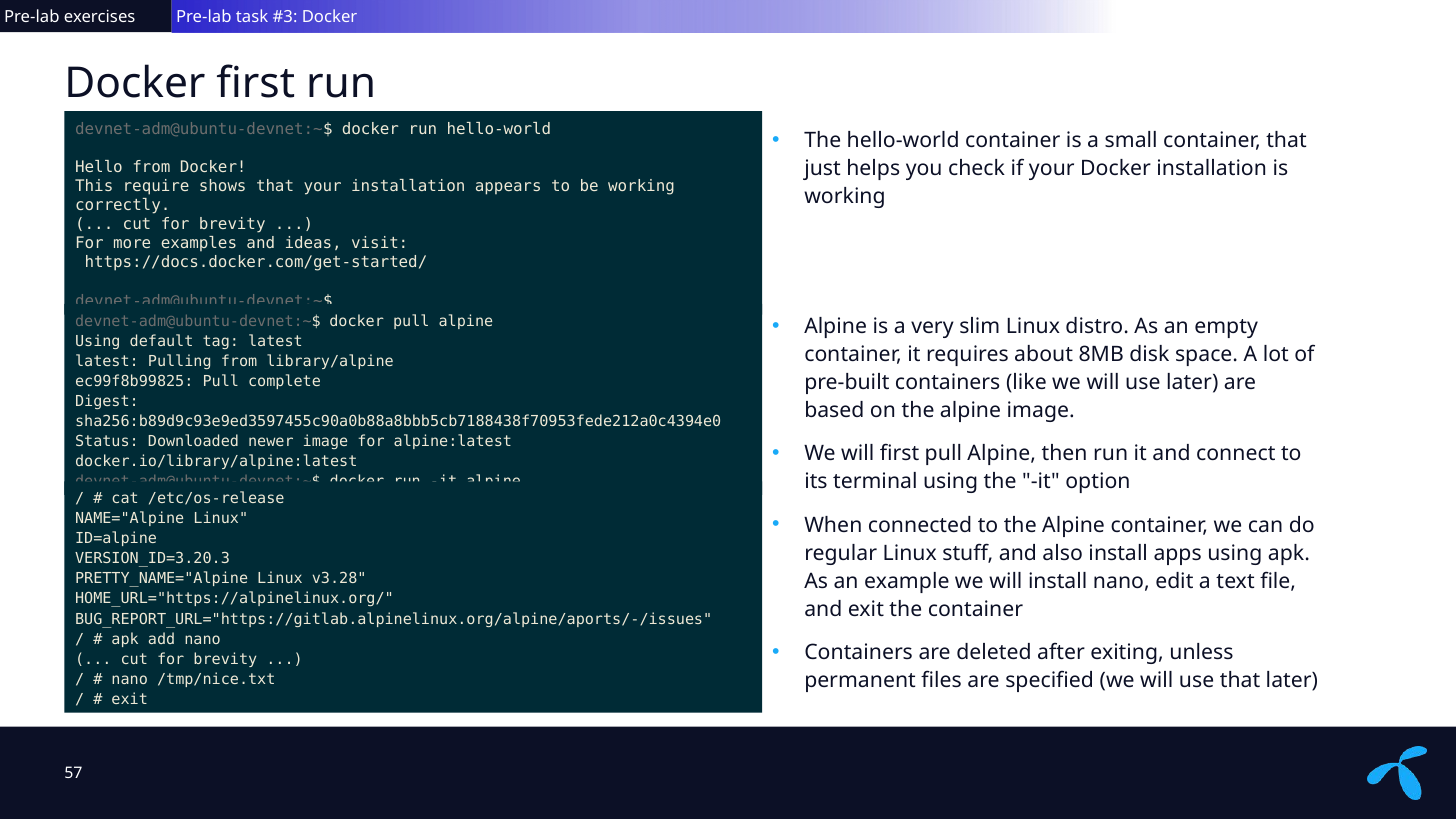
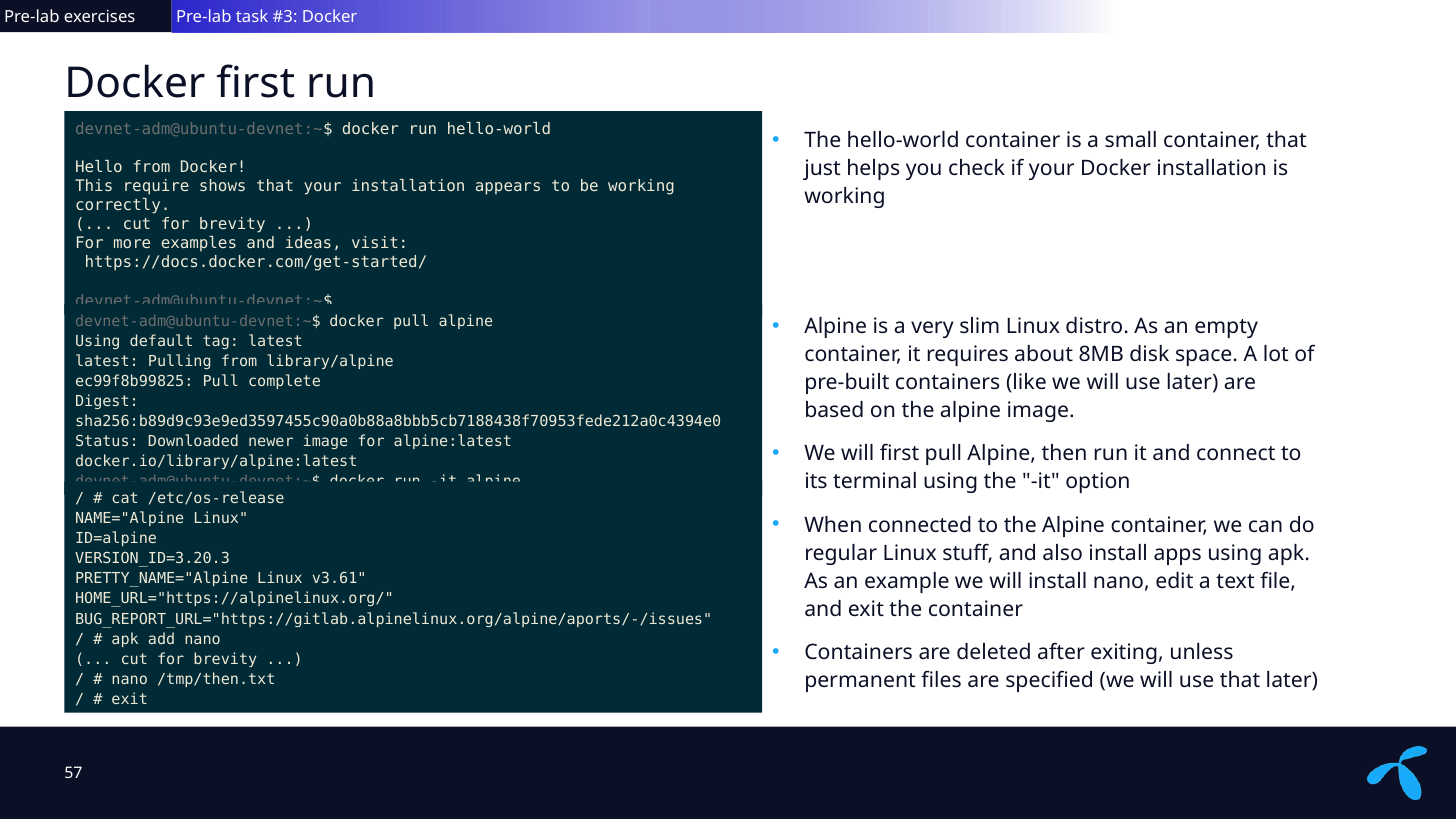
v3.28: v3.28 -> v3.61
/tmp/nice.txt: /tmp/nice.txt -> /tmp/then.txt
